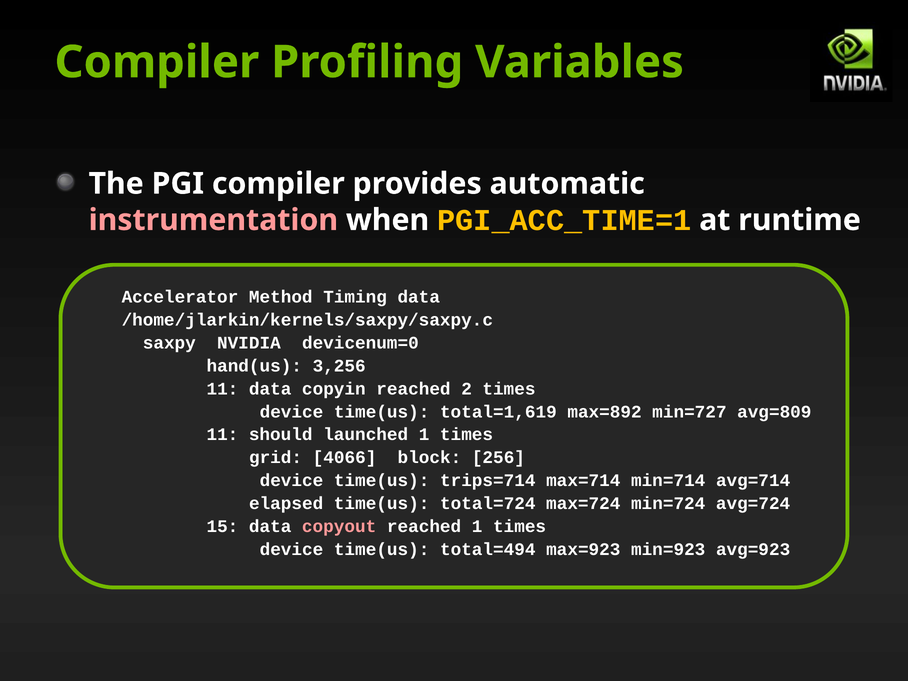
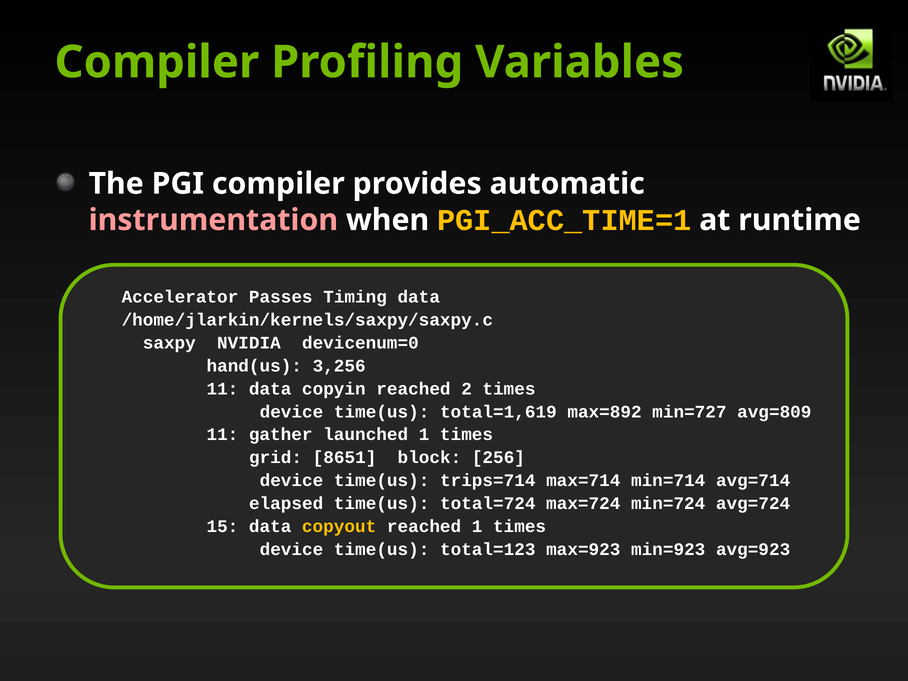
Method: Method -> Passes
should: should -> gather
4066: 4066 -> 8651
copyout colour: pink -> yellow
total=494: total=494 -> total=123
